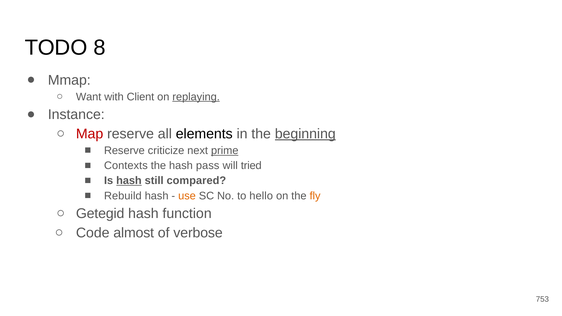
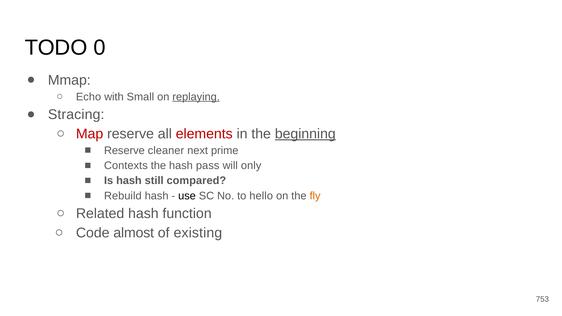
8: 8 -> 0
Want: Want -> Echo
Client: Client -> Small
Instance: Instance -> Stracing
elements colour: black -> red
criticize: criticize -> cleaner
prime underline: present -> none
tried: tried -> only
hash at (129, 181) underline: present -> none
use colour: orange -> black
Getegid: Getegid -> Related
verbose: verbose -> existing
